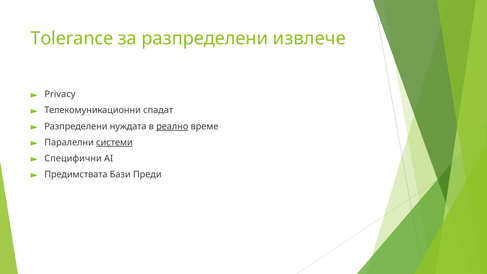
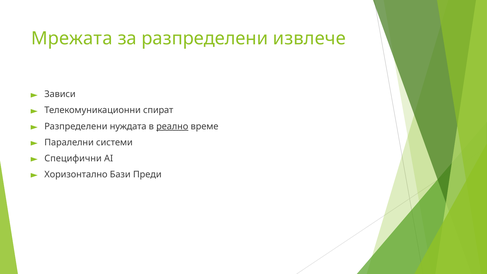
Tolerance: Tolerance -> Мрежата
Privacy: Privacy -> Зависи
спадат: спадат -> спират
системи underline: present -> none
Предимствата: Предимствата -> Хоризонтално
